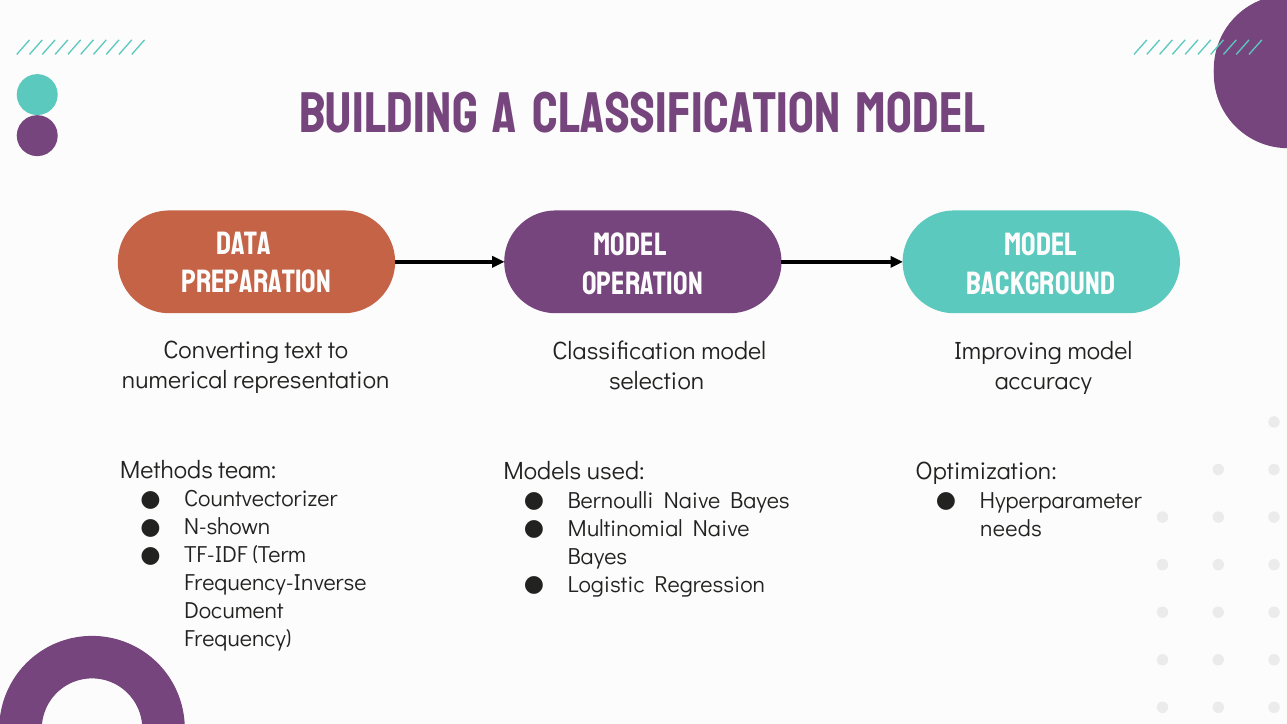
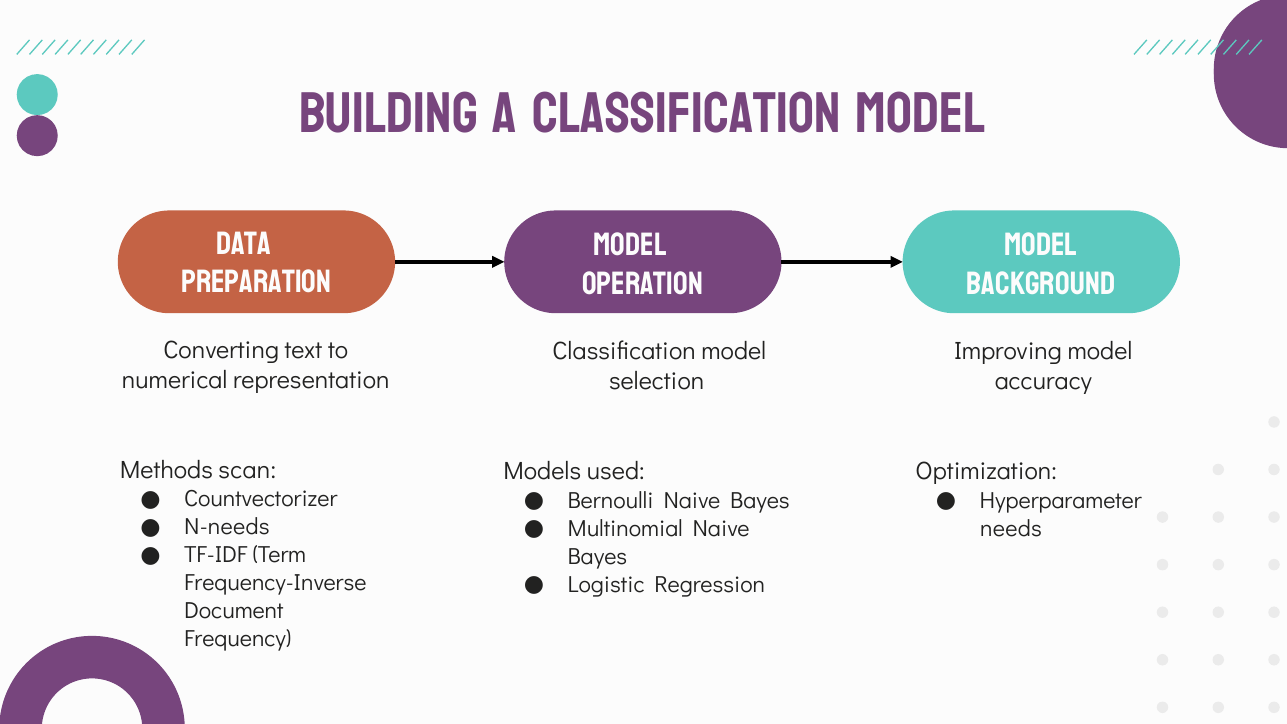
team: team -> scan
N-shown: N-shown -> N-needs
